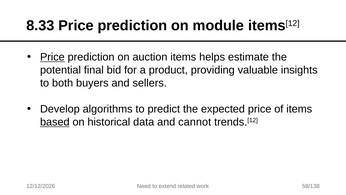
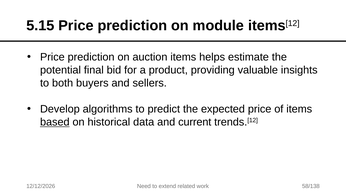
8.33: 8.33 -> 5.15
Price at (52, 57) underline: present -> none
cannot: cannot -> current
